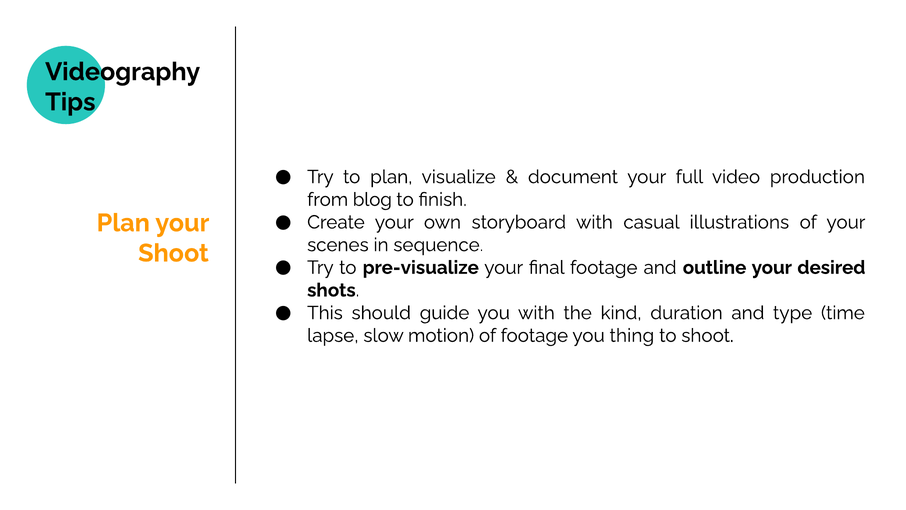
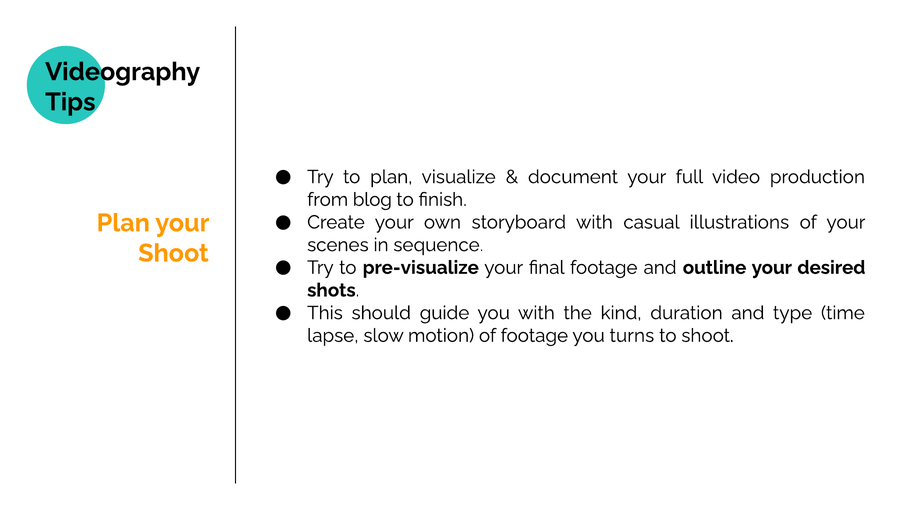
thing: thing -> turns
